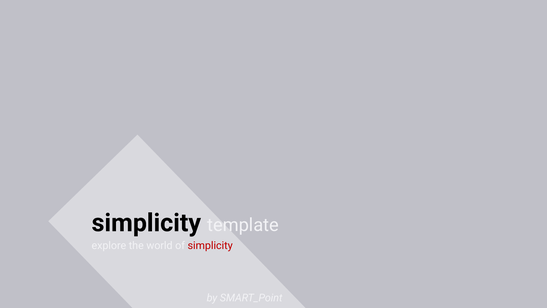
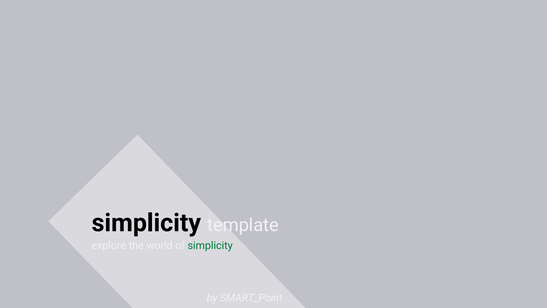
simplicity at (210, 245) colour: red -> green
